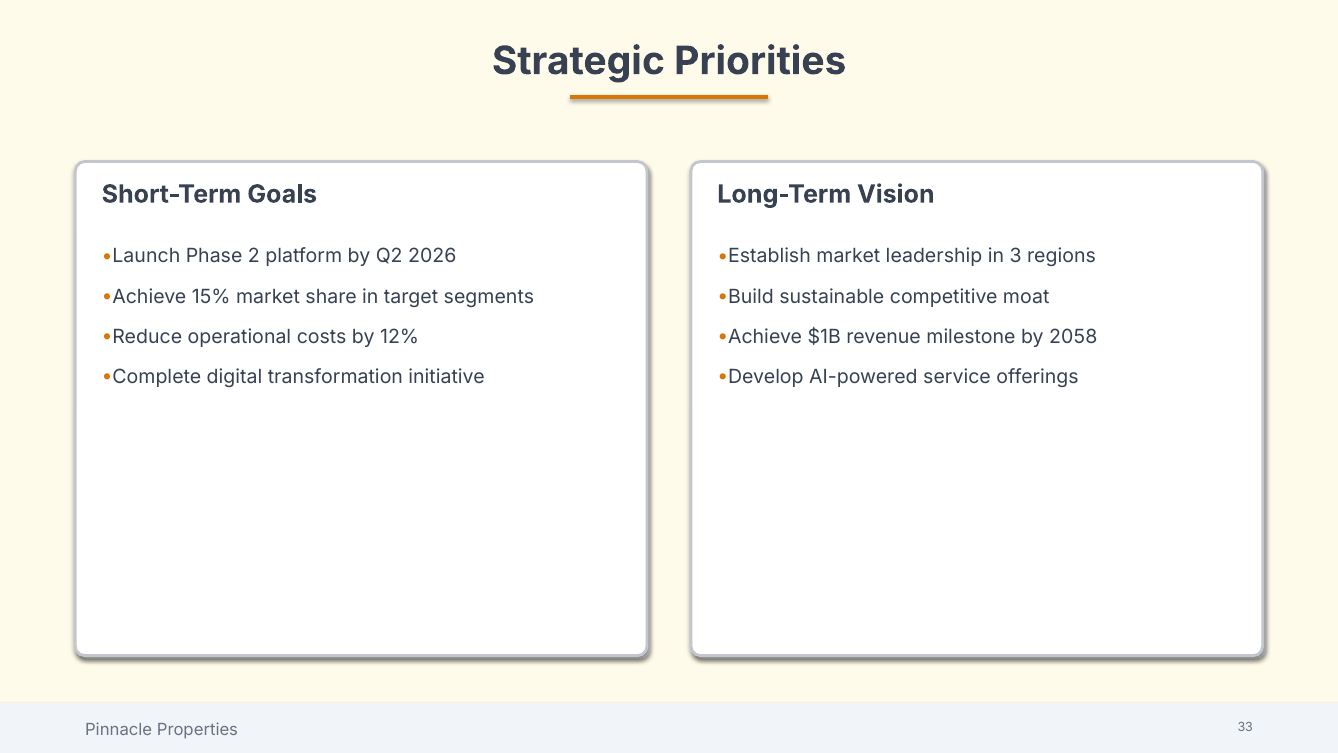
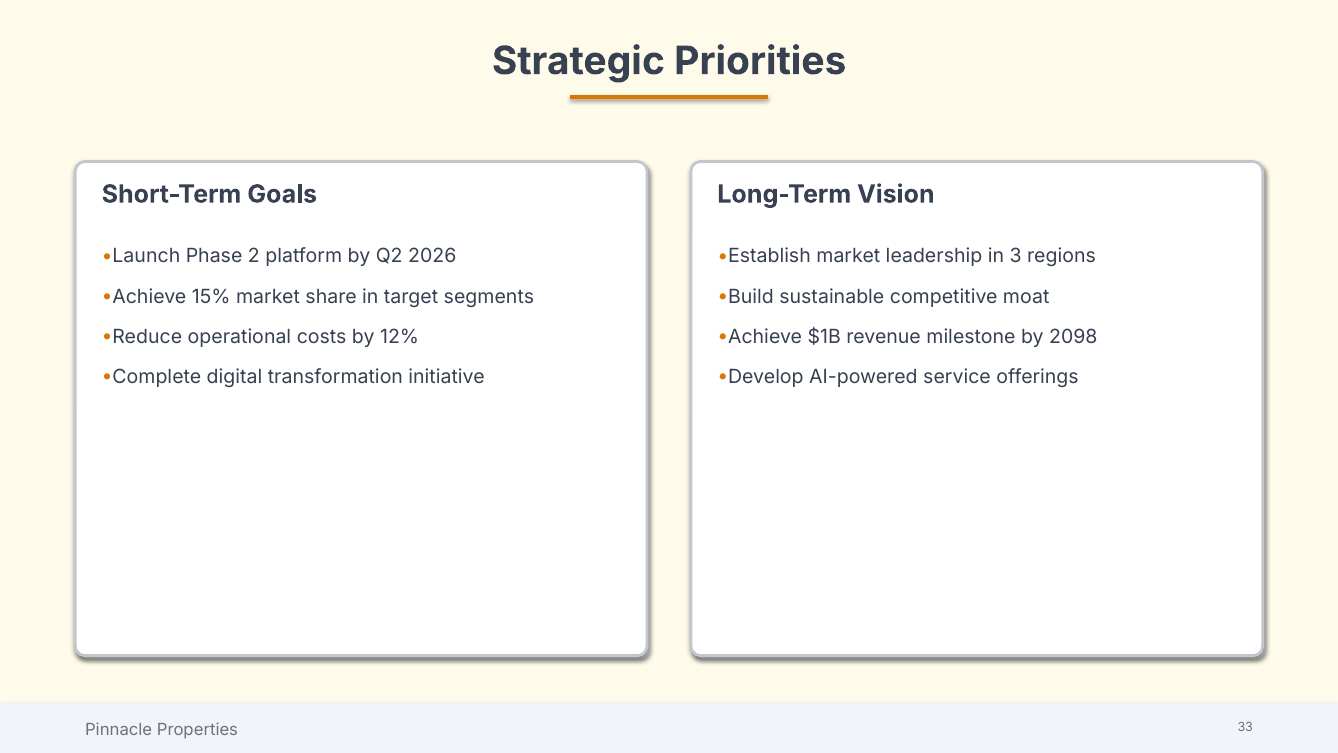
2058: 2058 -> 2098
